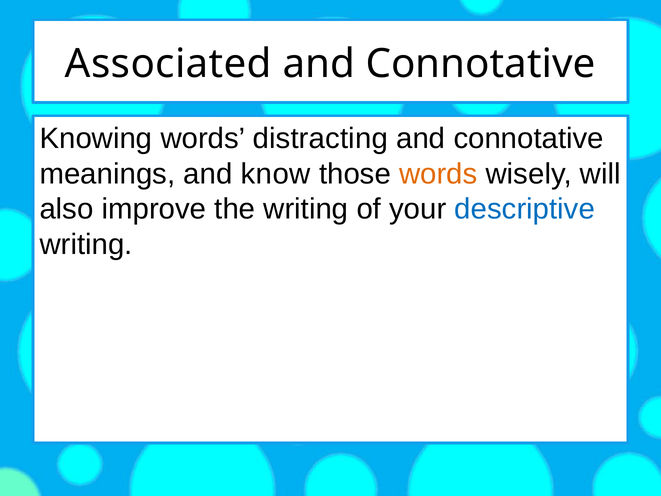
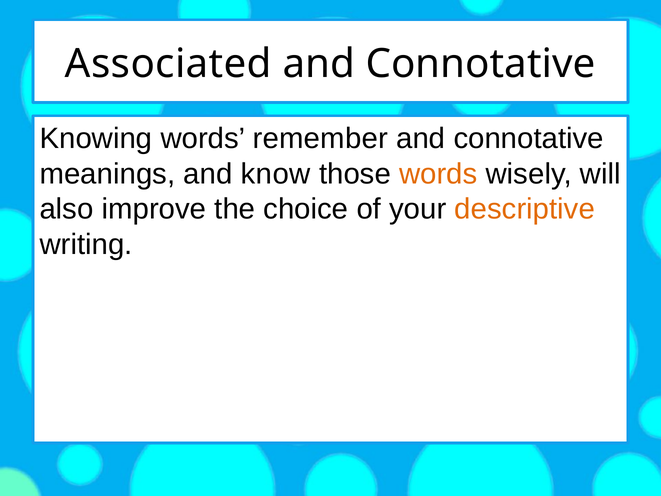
distracting: distracting -> remember
the writing: writing -> choice
descriptive colour: blue -> orange
